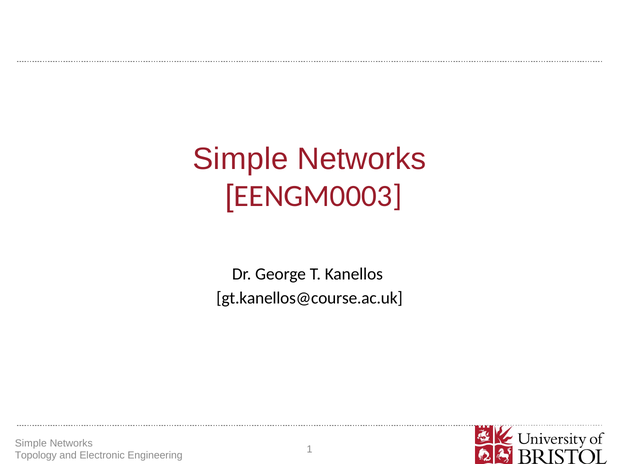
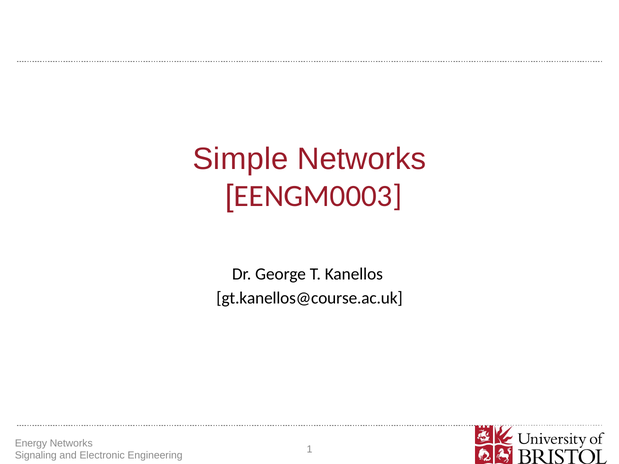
Simple at (31, 443): Simple -> Energy
Topology: Topology -> Signaling
